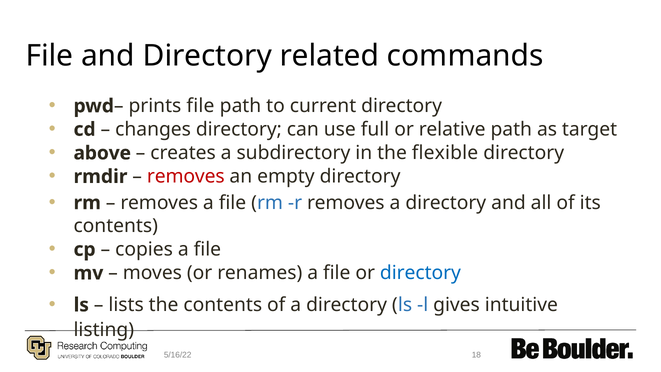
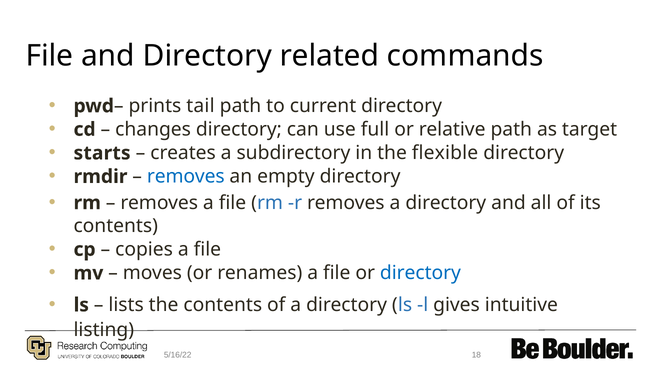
prints file: file -> tail
above: above -> starts
removes at (186, 176) colour: red -> blue
